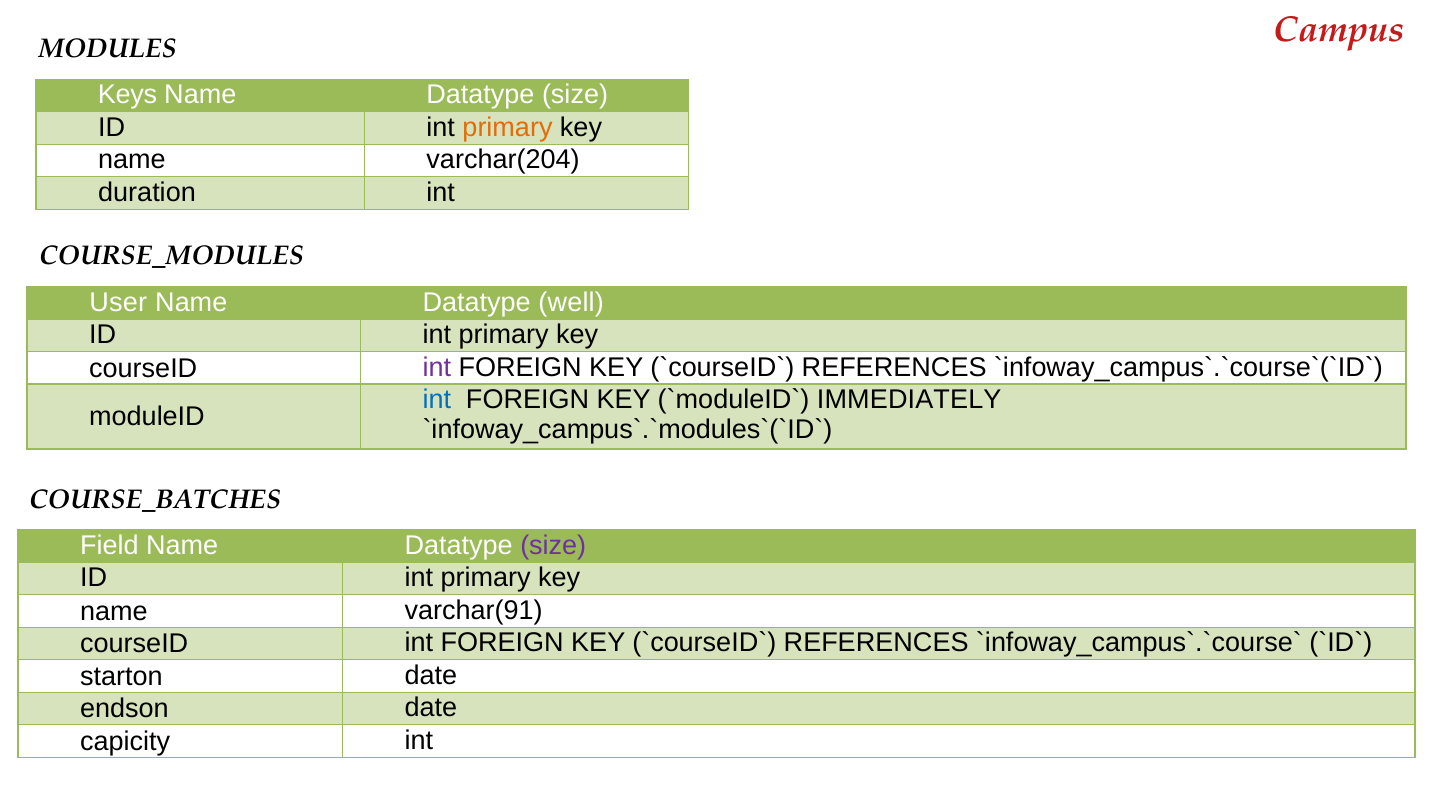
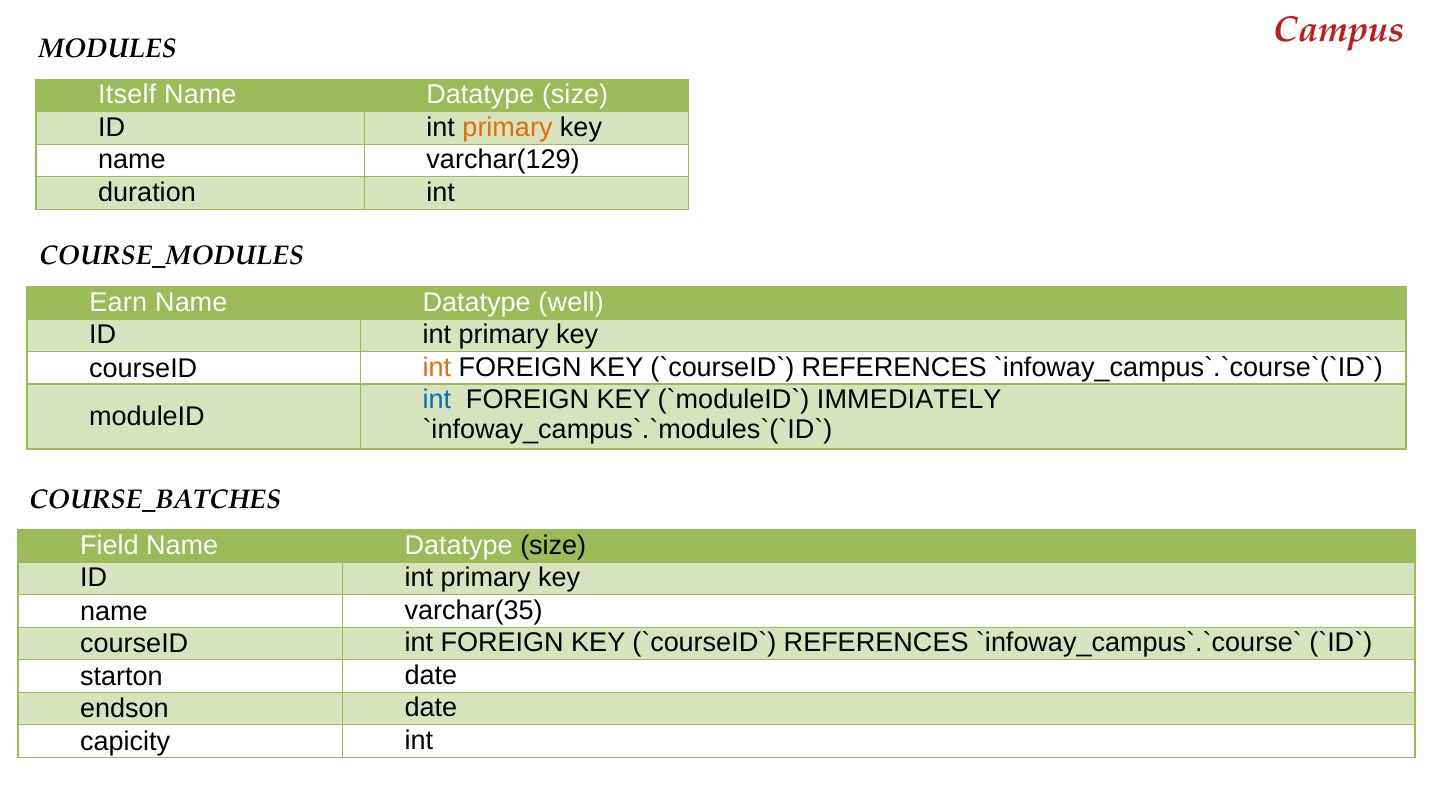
Keys: Keys -> Itself
varchar(204: varchar(204 -> varchar(129
User: User -> Earn
int at (437, 367) colour: purple -> orange
size at (553, 546) colour: purple -> black
varchar(91: varchar(91 -> varchar(35
